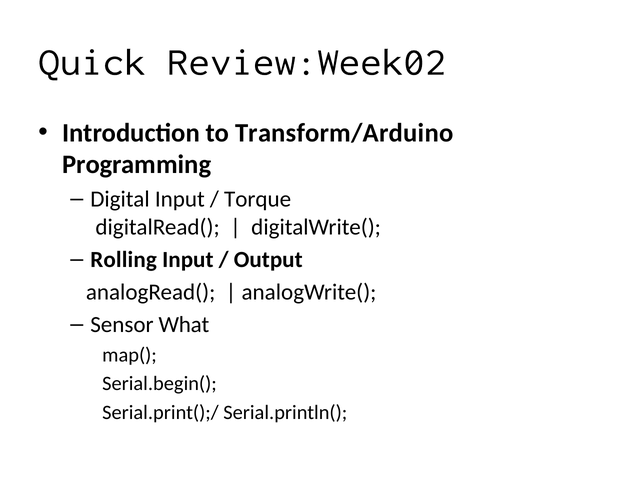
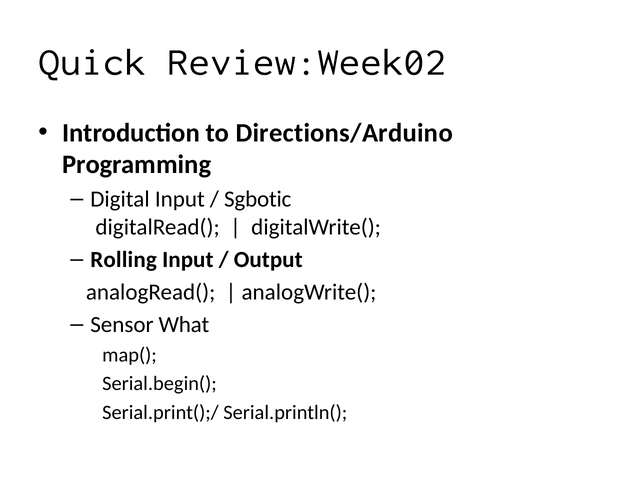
Transform/Arduino: Transform/Arduino -> Directions/Arduino
Torque: Torque -> Sgbotic
